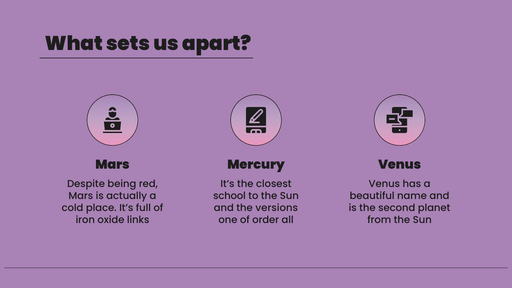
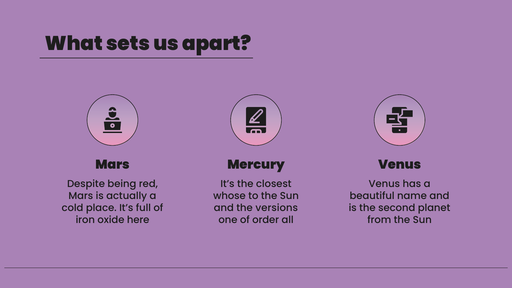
school: school -> whose
links: links -> here
